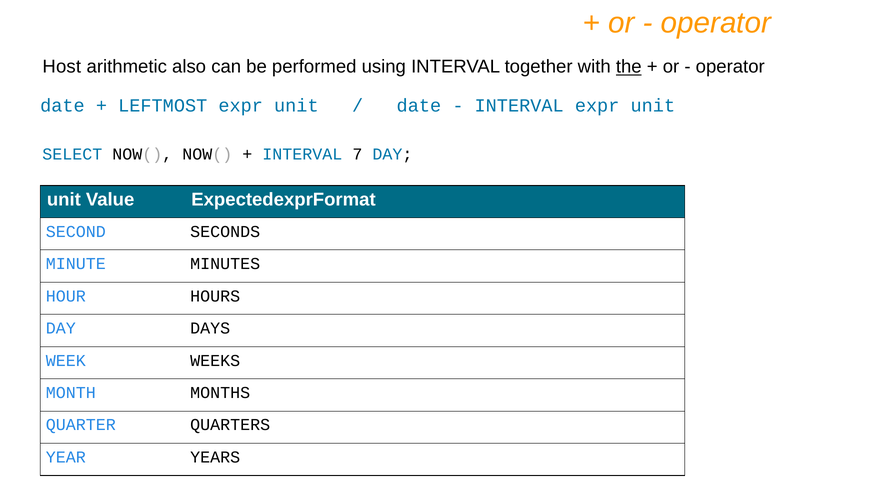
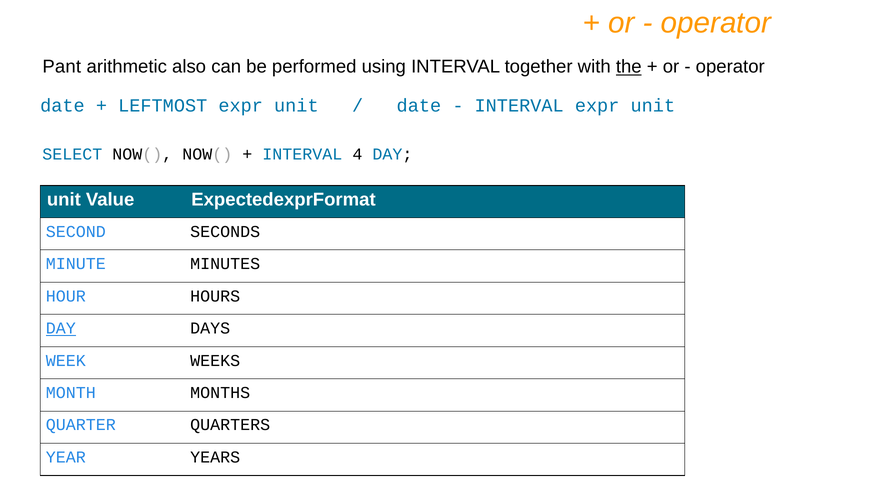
Host: Host -> Pant
7: 7 -> 4
DAY at (61, 328) underline: none -> present
